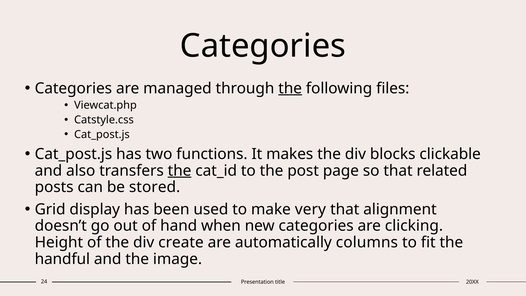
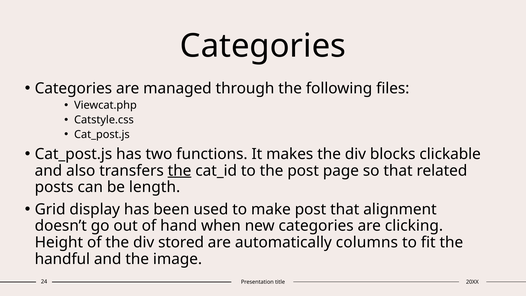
the at (290, 88) underline: present -> none
stored: stored -> length
make very: very -> post
create: create -> stored
